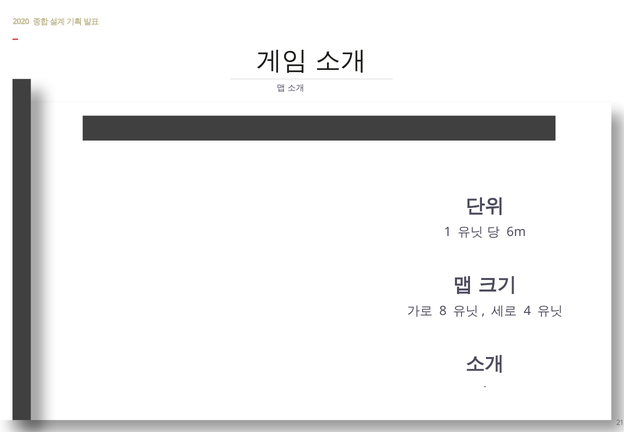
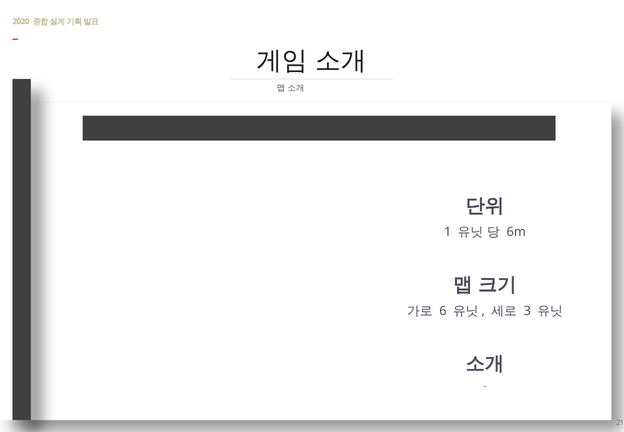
8: 8 -> 6
4: 4 -> 3
